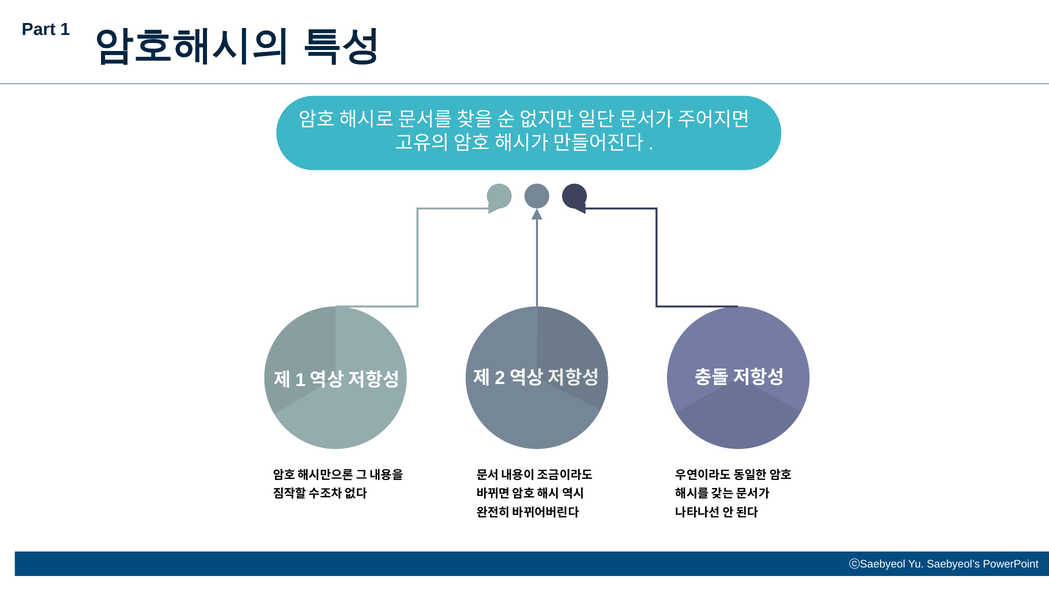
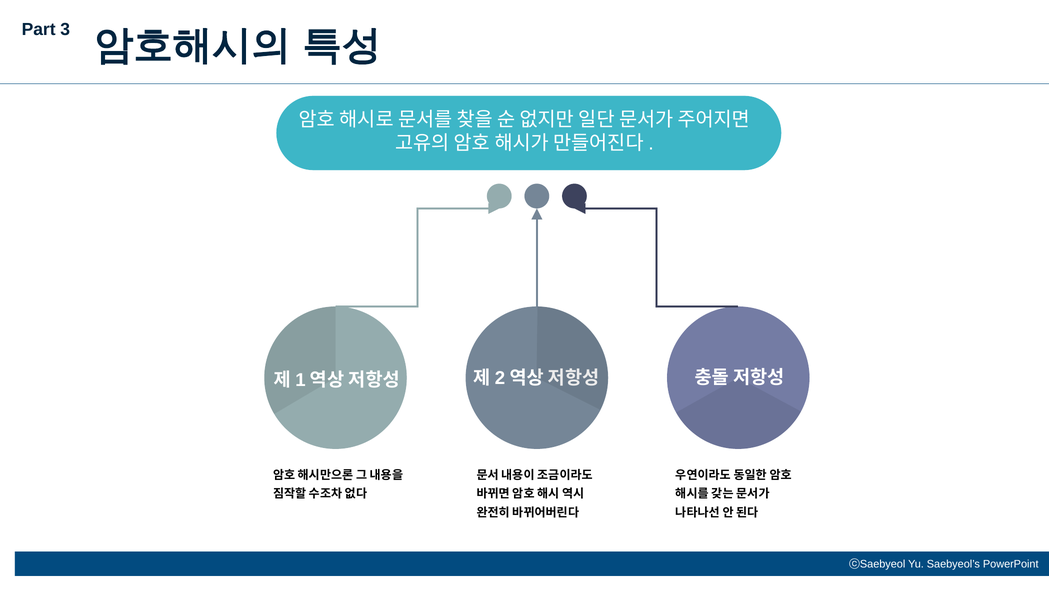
1: 1 -> 3
